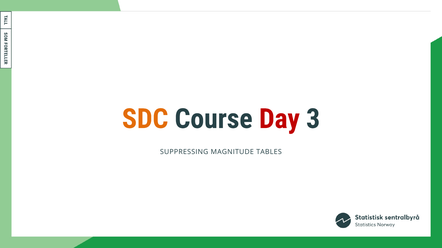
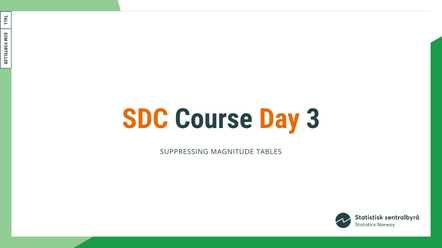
Day colour: red -> orange
